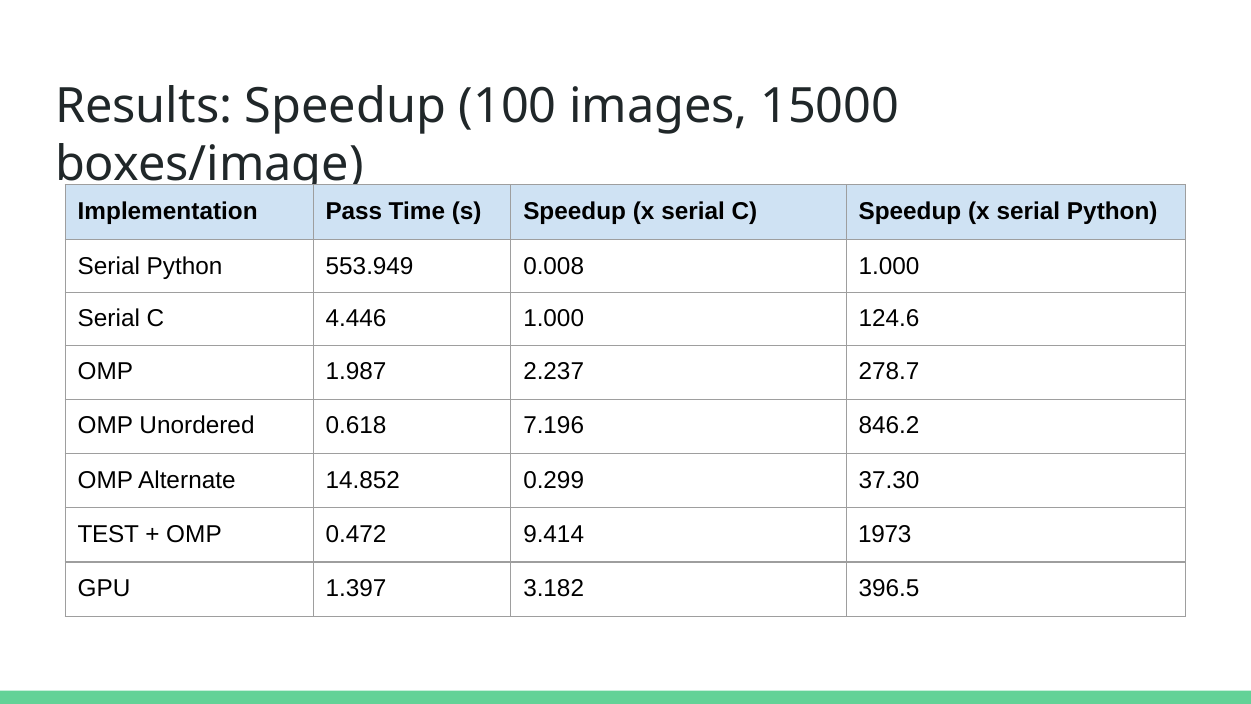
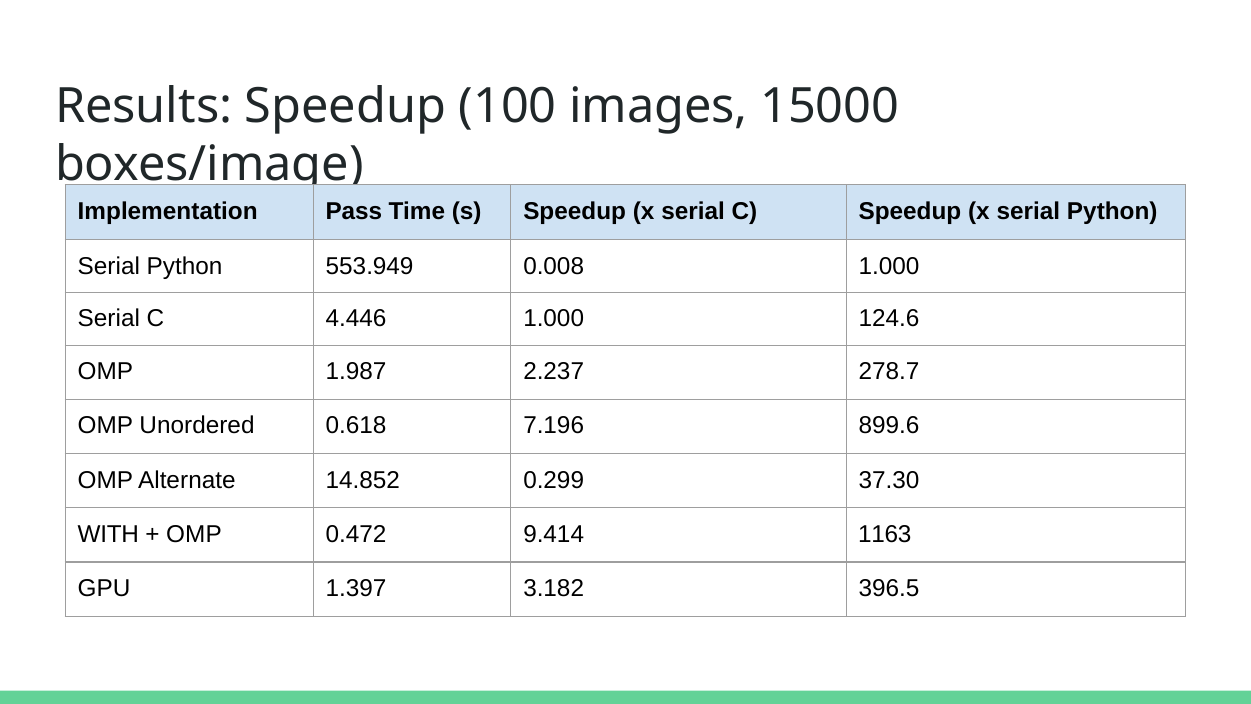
846.2: 846.2 -> 899.6
TEST: TEST -> WITH
1973: 1973 -> 1163
